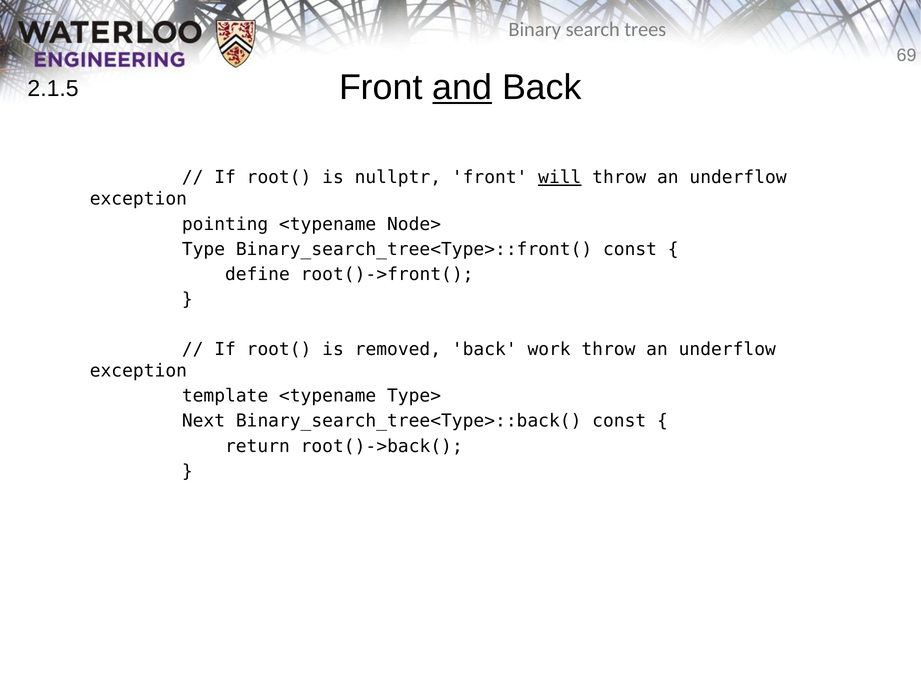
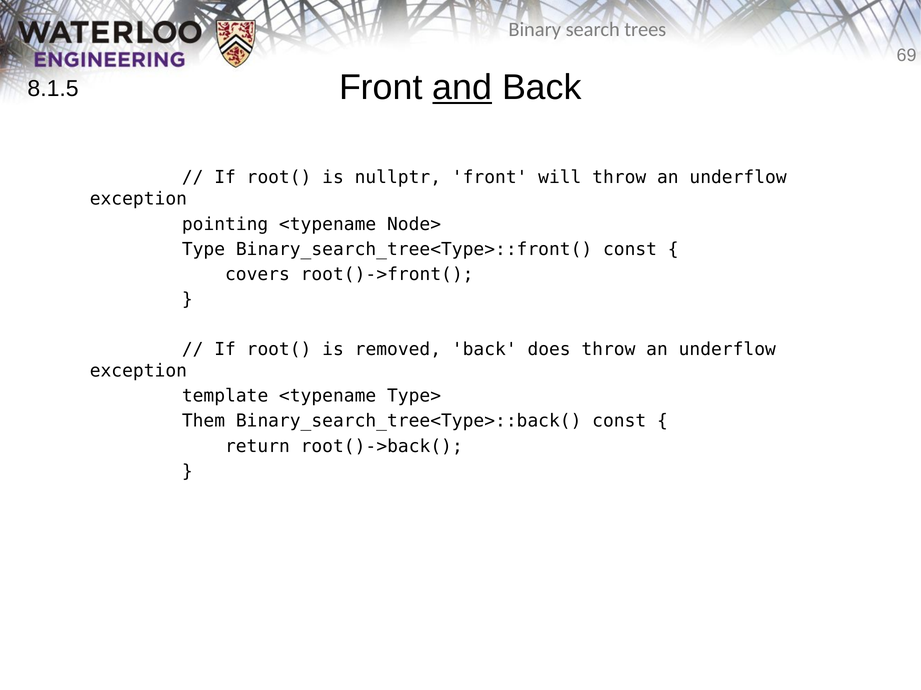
2.1.5: 2.1.5 -> 8.1.5
will underline: present -> none
define: define -> covers
work: work -> does
Next: Next -> Them
